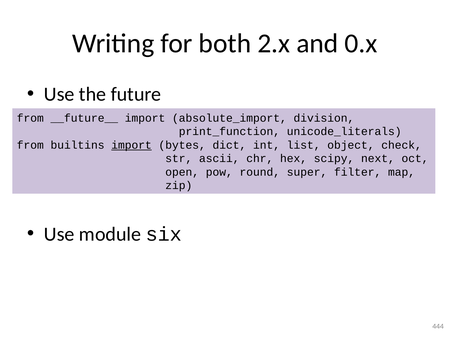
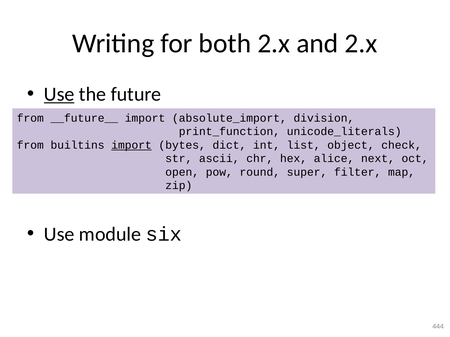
and 0.x: 0.x -> 2.x
Use at (59, 94) underline: none -> present
scipy: scipy -> alice
